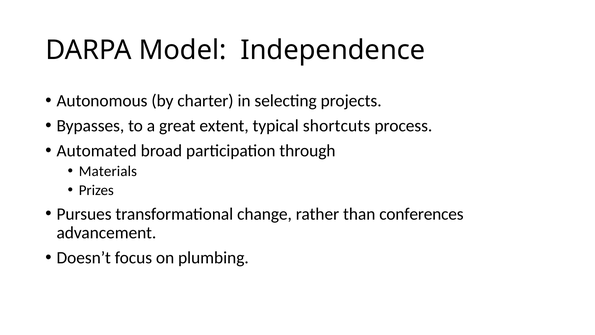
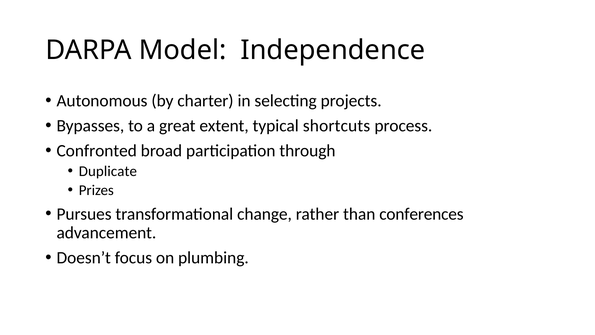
Automated: Automated -> Confronted
Materials: Materials -> Duplicate
